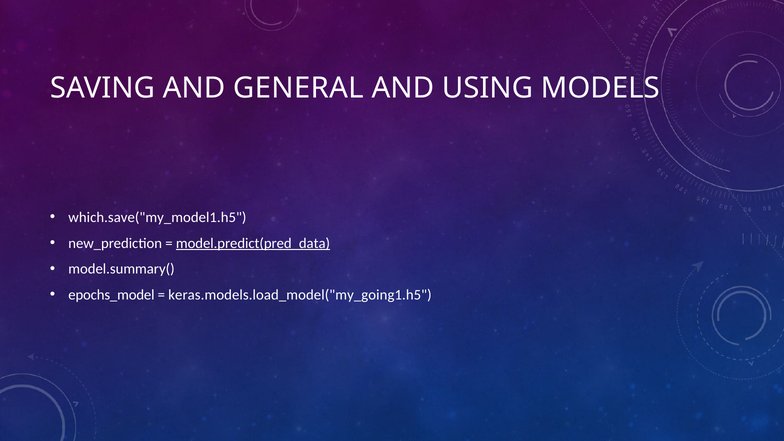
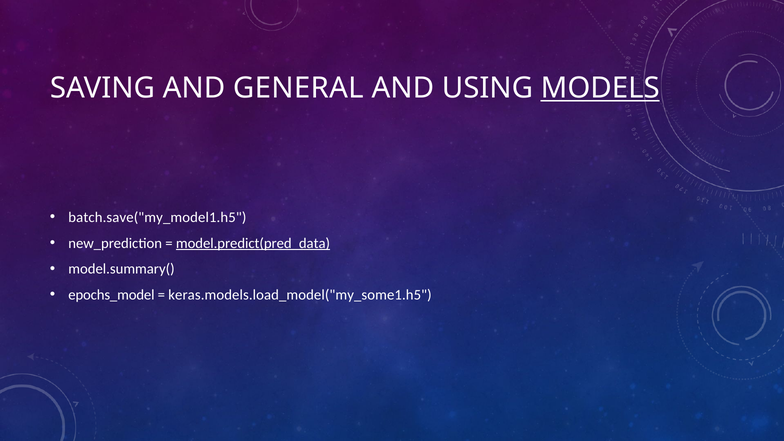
MODELS underline: none -> present
which.save("my_model1.h5: which.save("my_model1.h5 -> batch.save("my_model1.h5
keras.models.load_model("my_going1.h5: keras.models.load_model("my_going1.h5 -> keras.models.load_model("my_some1.h5
